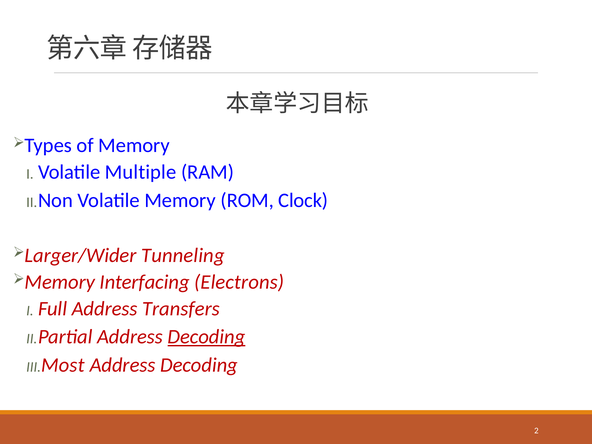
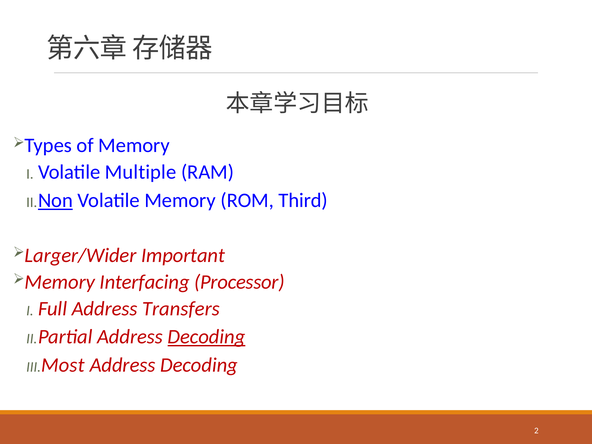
Non underline: none -> present
Clock: Clock -> Third
Tunneling: Tunneling -> Important
Electrons: Electrons -> Processor
